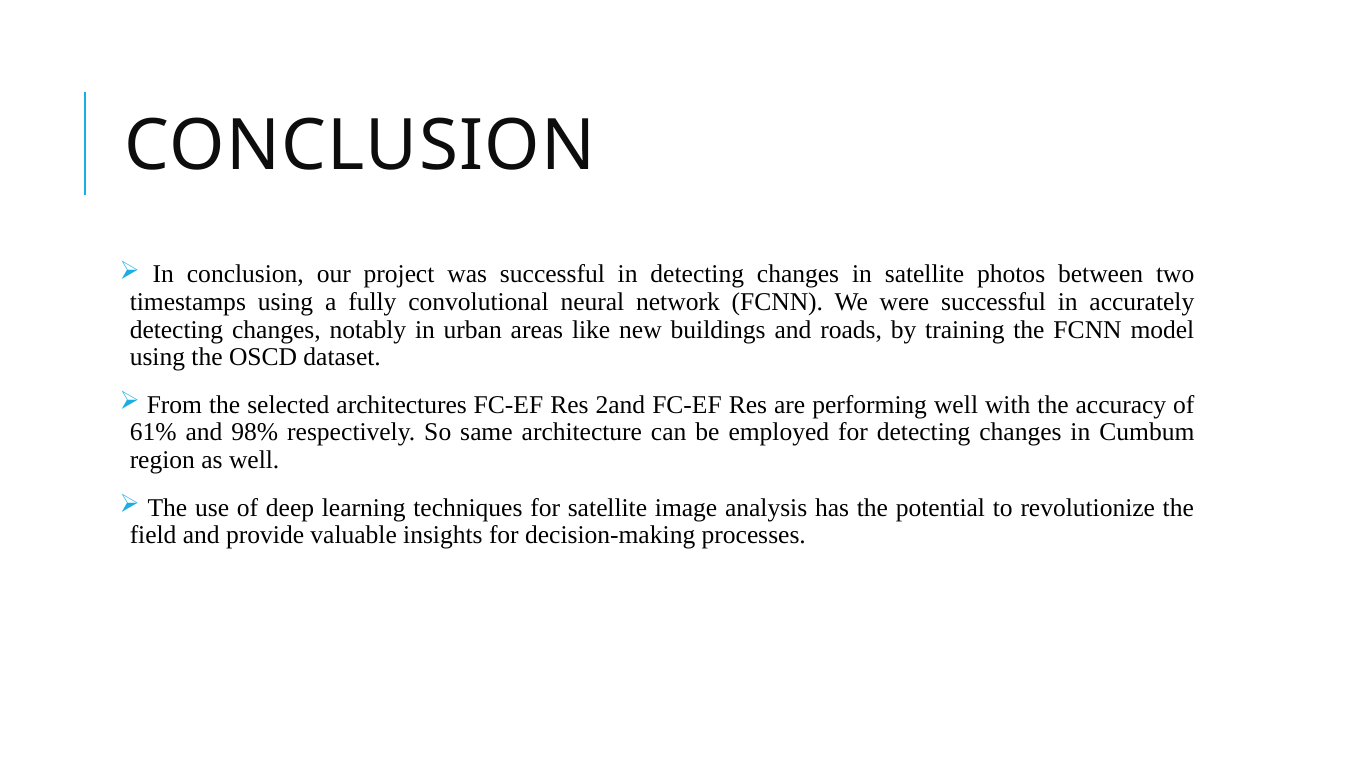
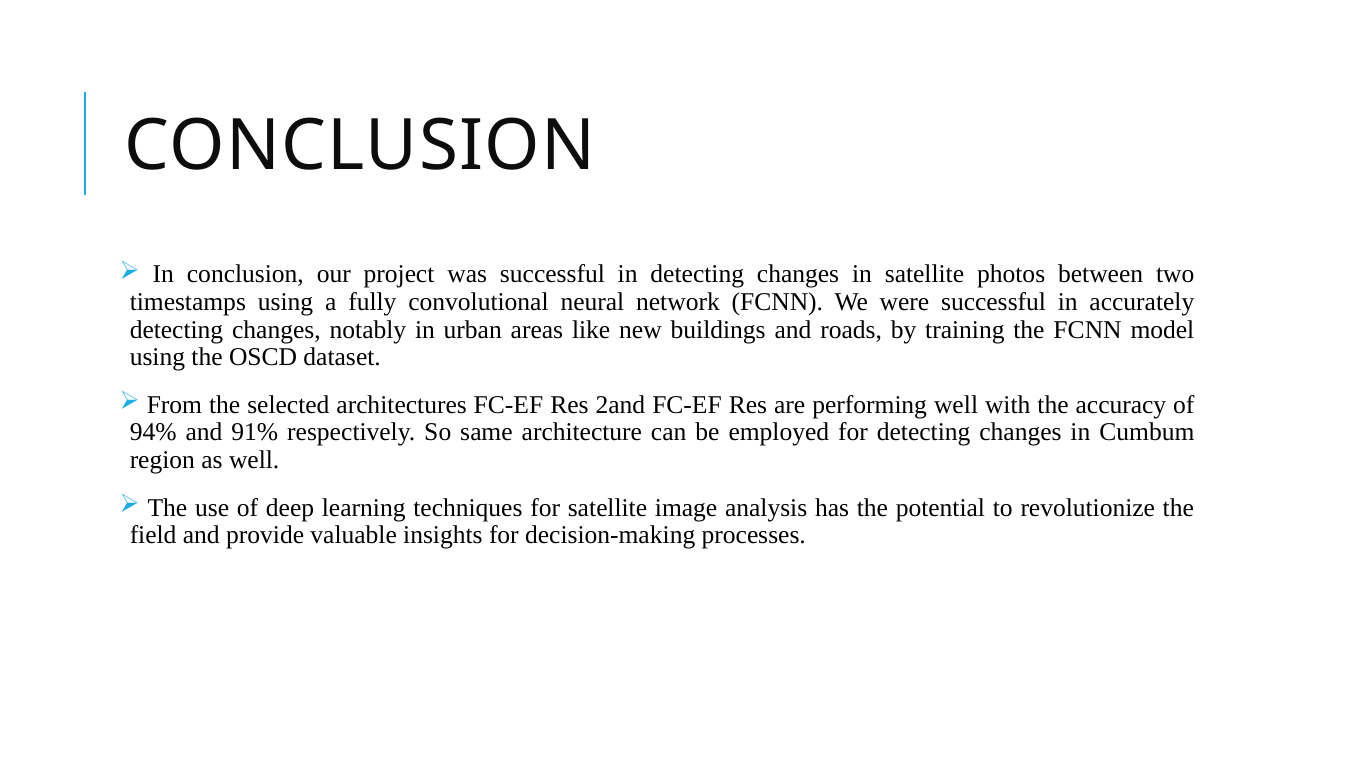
61%: 61% -> 94%
98%: 98% -> 91%
